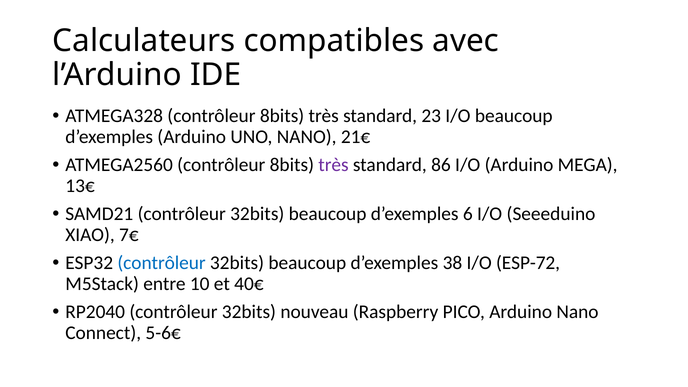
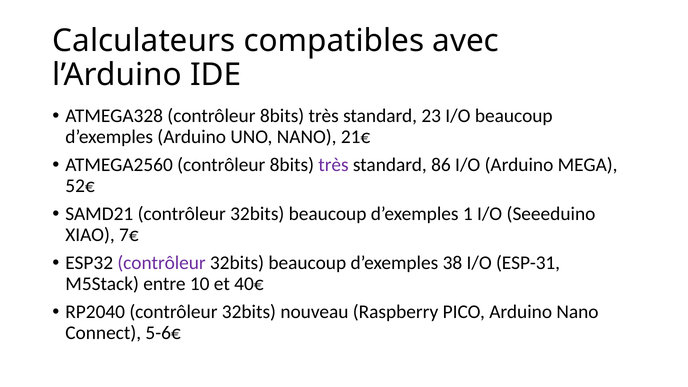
13€: 13€ -> 52€
6: 6 -> 1
contrôleur at (162, 263) colour: blue -> purple
ESP-72: ESP-72 -> ESP-31
